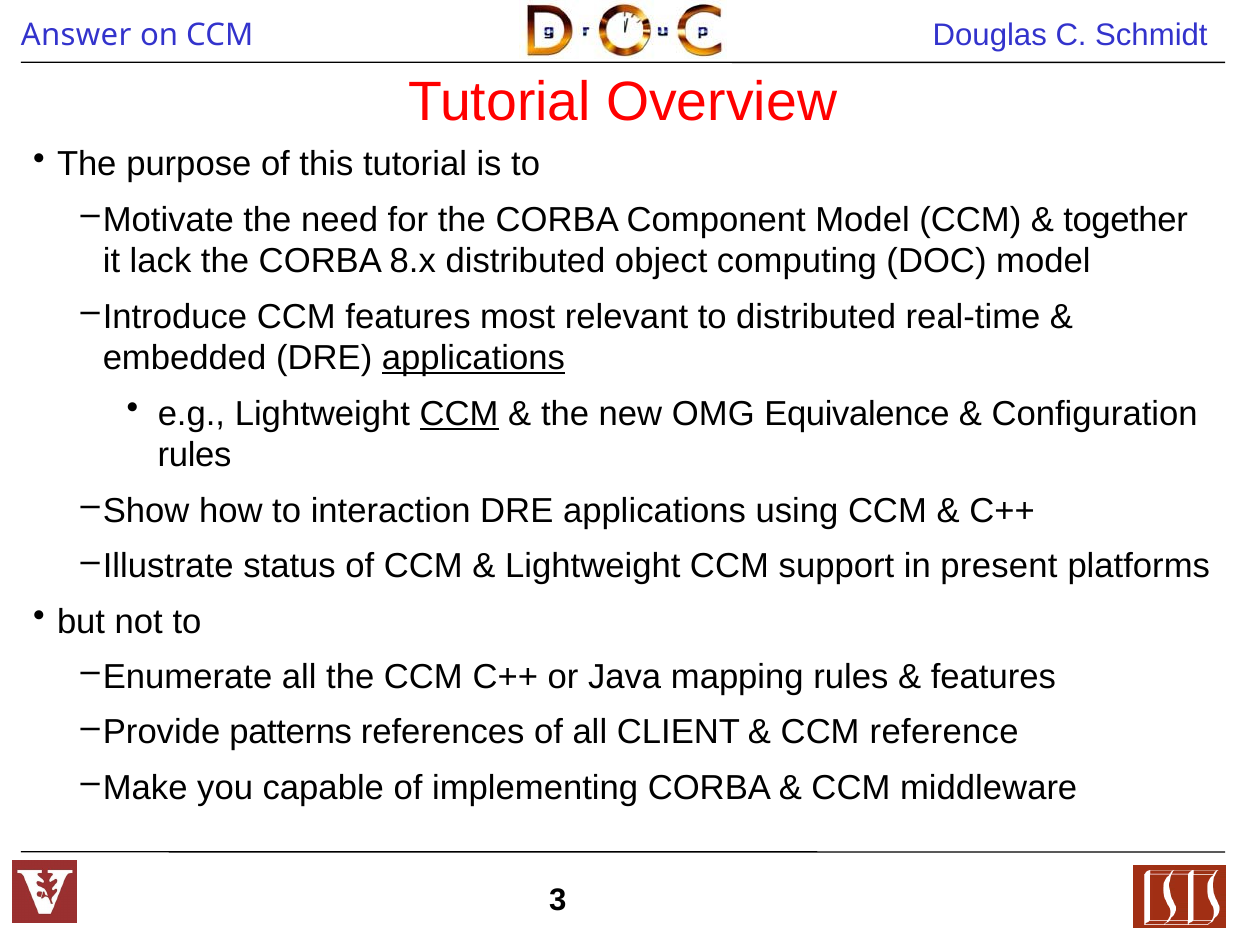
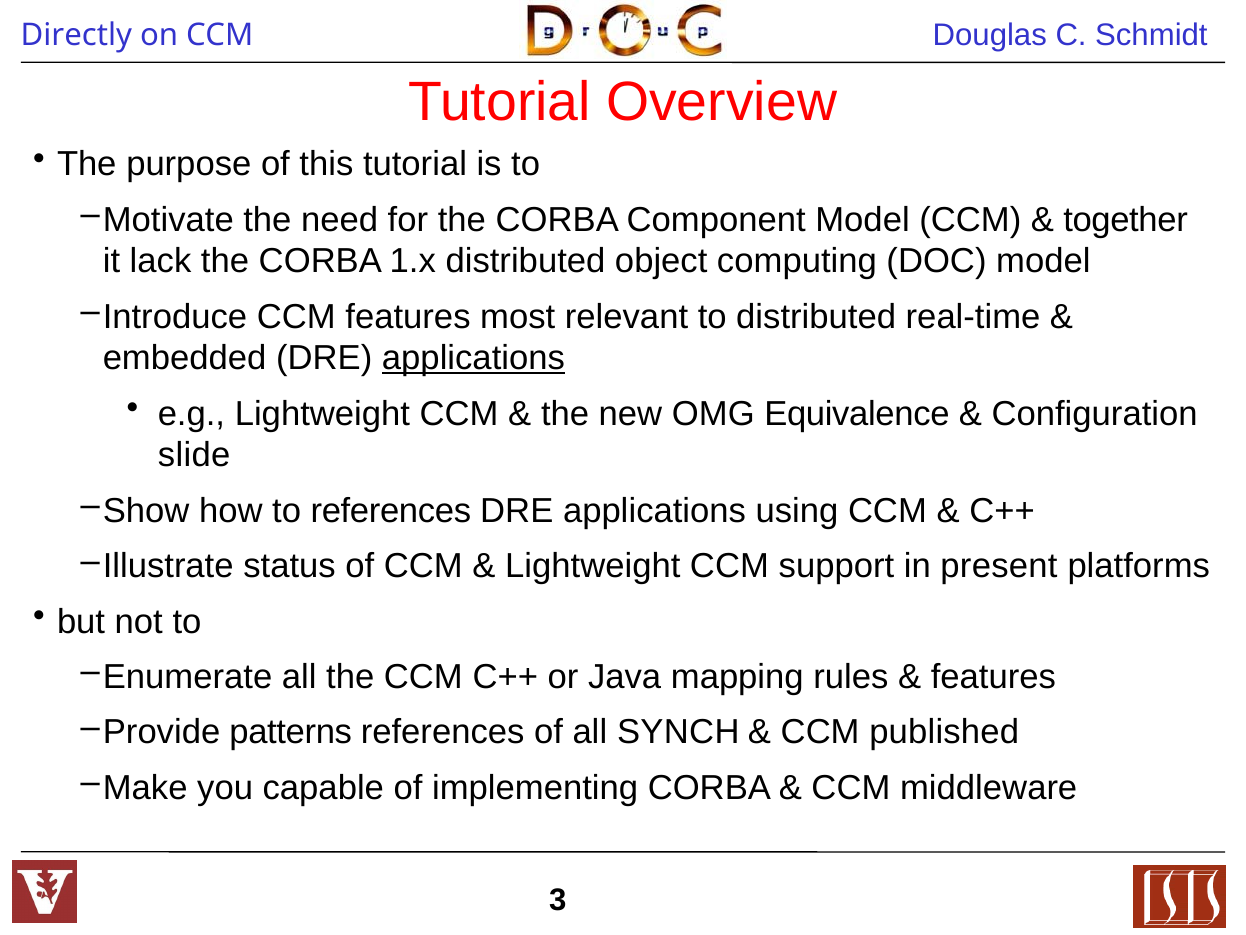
Answer: Answer -> Directly
8.x: 8.x -> 1.x
CCM at (459, 414) underline: present -> none
rules at (195, 455): rules -> slide
to interaction: interaction -> references
CLIENT: CLIENT -> SYNCH
reference: reference -> published
